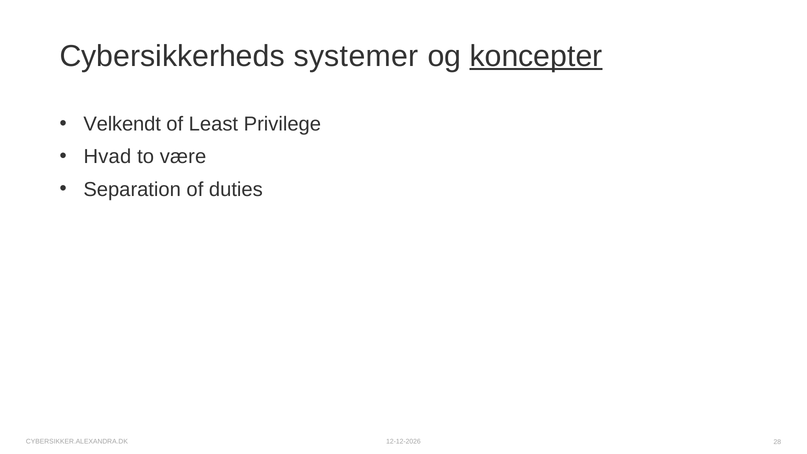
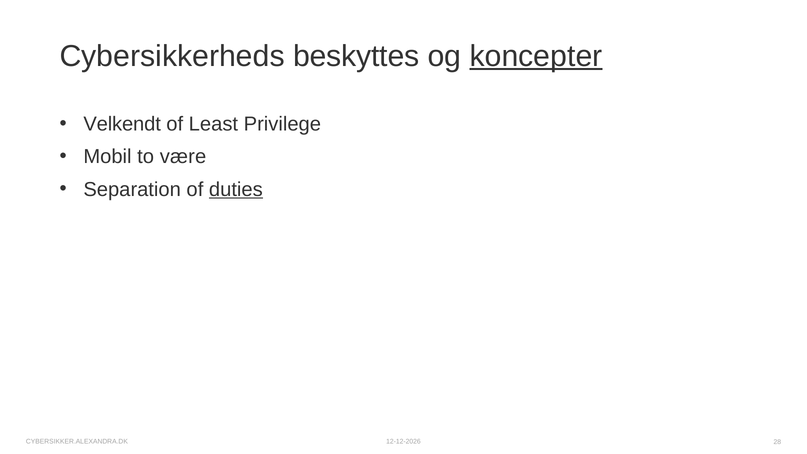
systemer: systemer -> beskyttes
Hvad: Hvad -> Mobil
duties underline: none -> present
